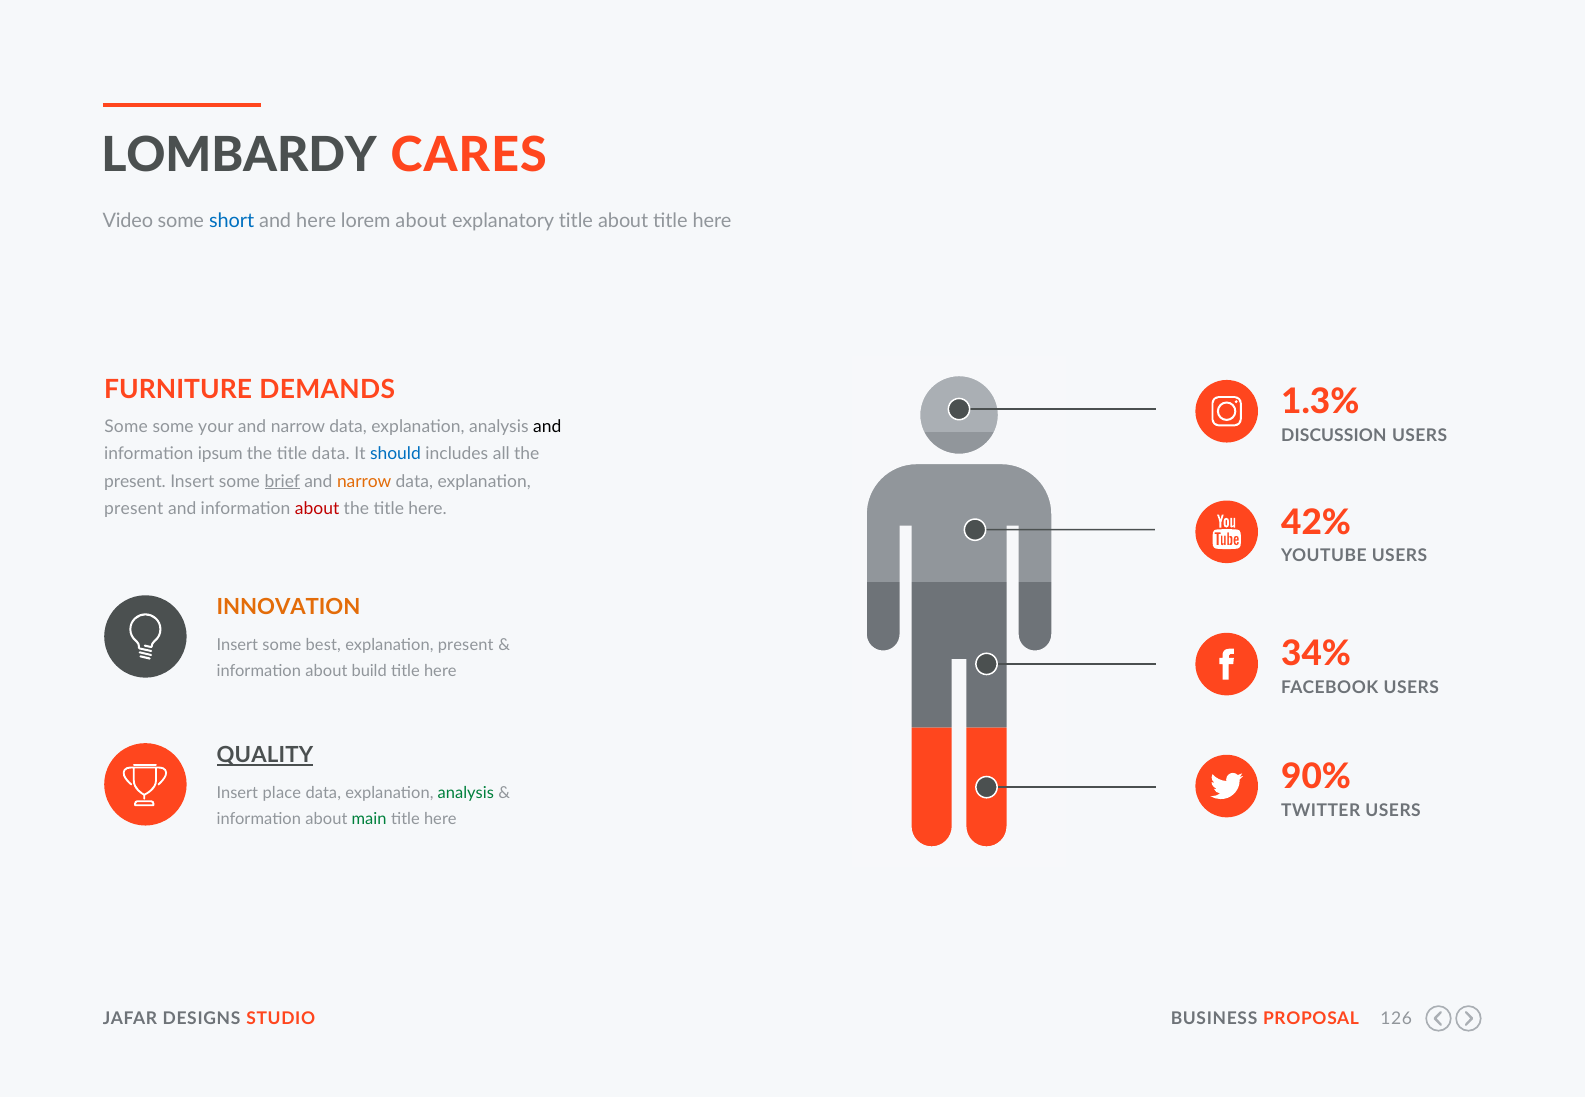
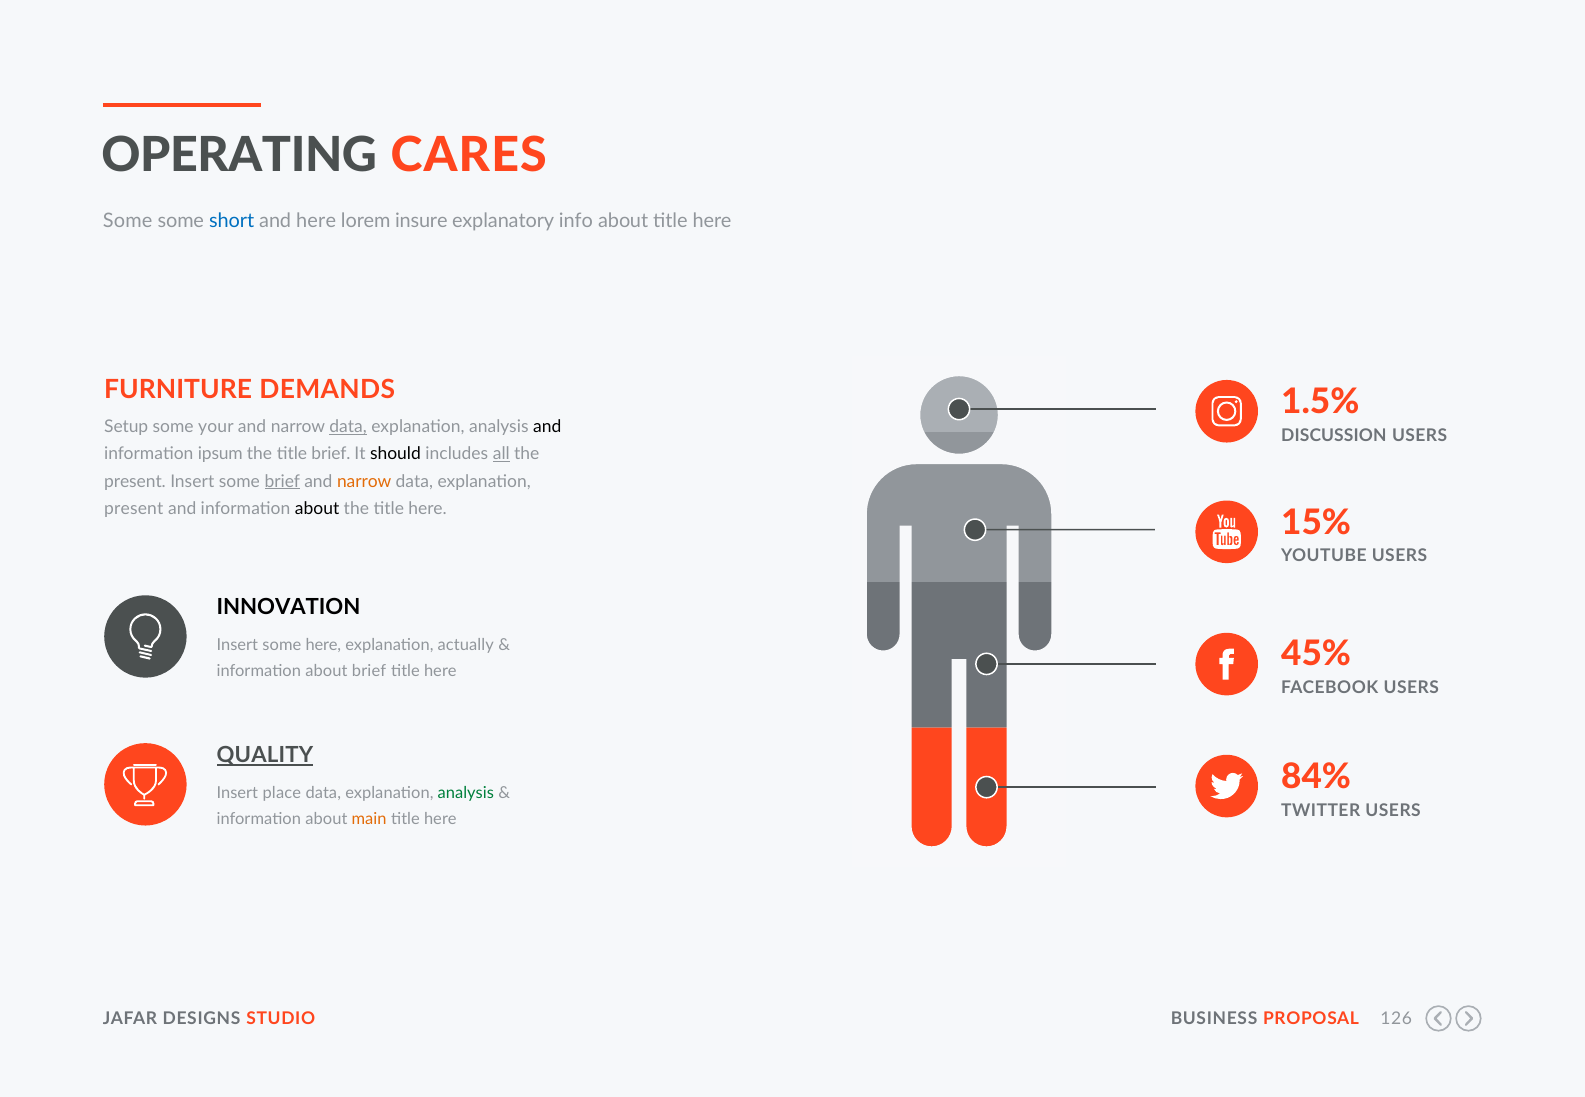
LOMBARDY: LOMBARDY -> OPERATING
Video at (128, 220): Video -> Some
lorem about: about -> insure
explanatory title: title -> info
1.3%: 1.3% -> 1.5%
Some at (126, 427): Some -> Setup
data at (348, 427) underline: none -> present
title data: data -> brief
should colour: blue -> black
all underline: none -> present
about at (317, 509) colour: red -> black
42%: 42% -> 15%
INNOVATION colour: orange -> black
some best: best -> here
present at (466, 646): present -> actually
34%: 34% -> 45%
about build: build -> brief
90%: 90% -> 84%
main colour: green -> orange
